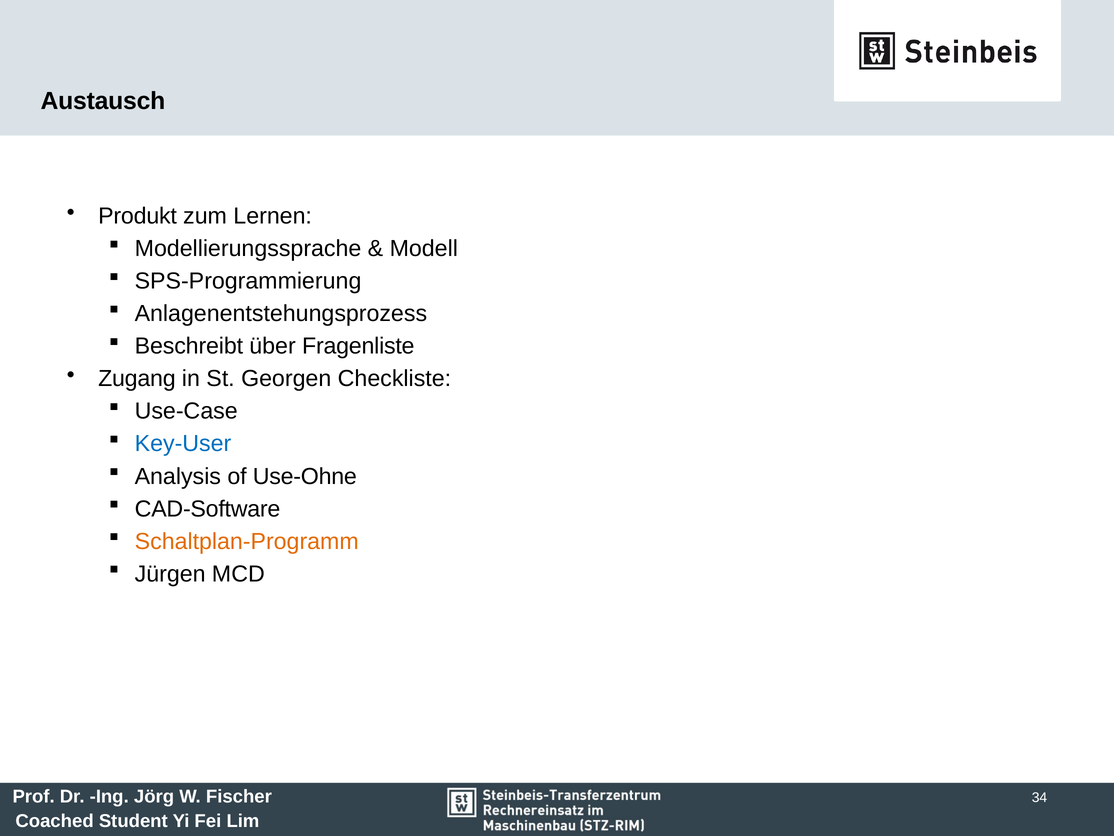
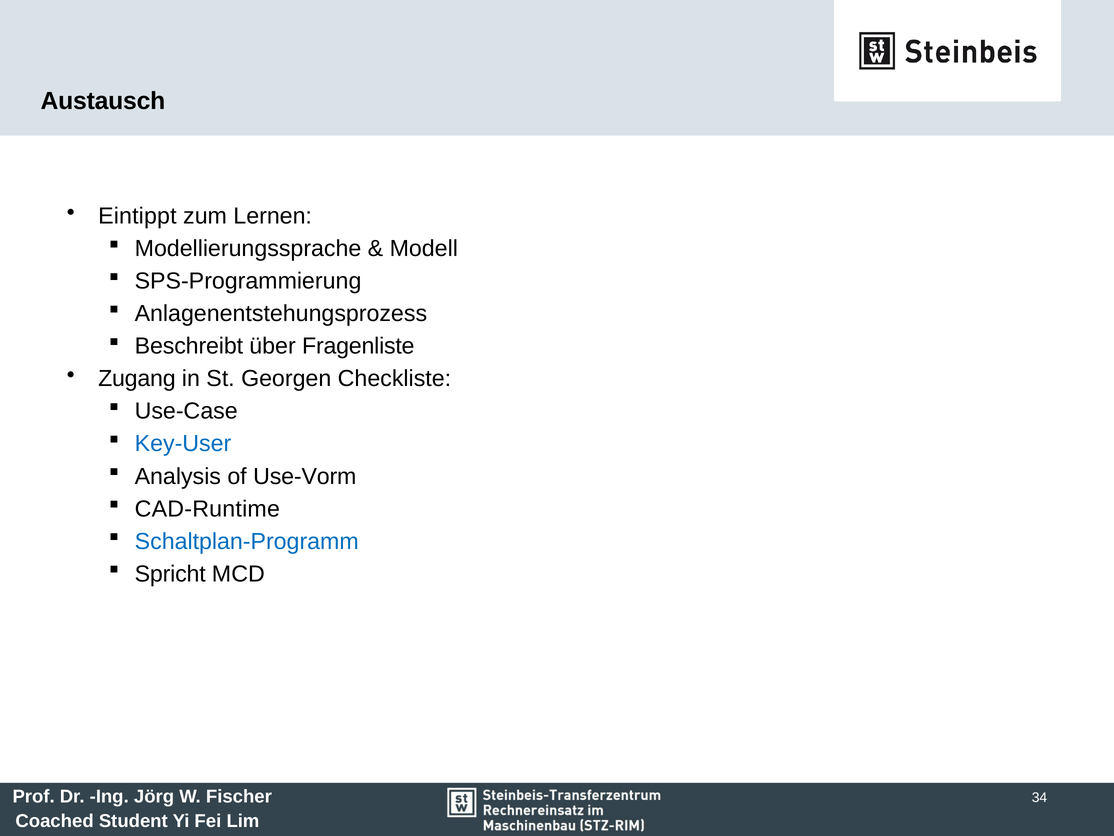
Produkt: Produkt -> Eintippt
Use-Ohne: Use-Ohne -> Use-Vorm
CAD-Software: CAD-Software -> CAD-Runtime
Schaltplan-Programm colour: orange -> blue
Jürgen: Jürgen -> Spricht
